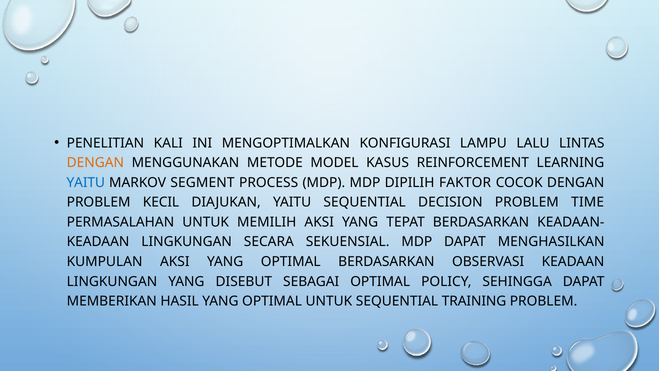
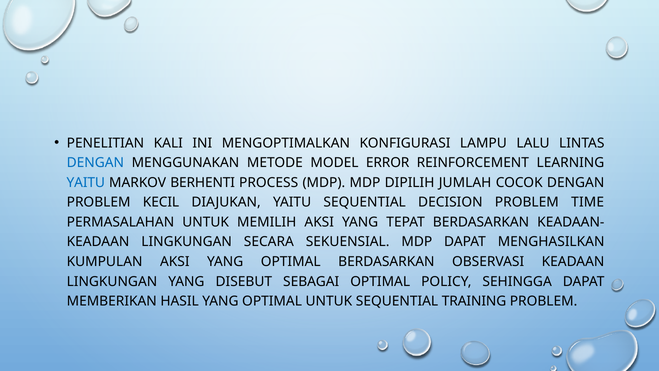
DENGAN at (95, 163) colour: orange -> blue
KASUS: KASUS -> ERROR
SEGMENT: SEGMENT -> BERHENTI
FAKTOR: FAKTOR -> JUMLAH
